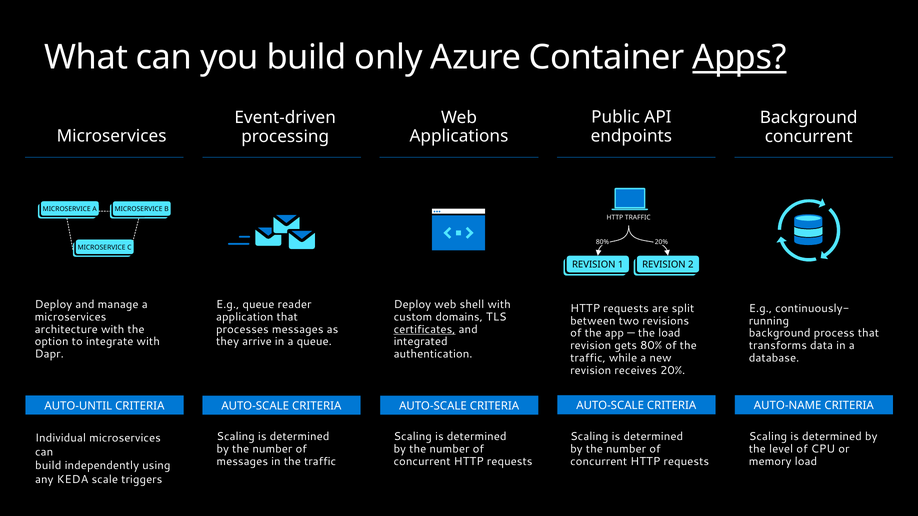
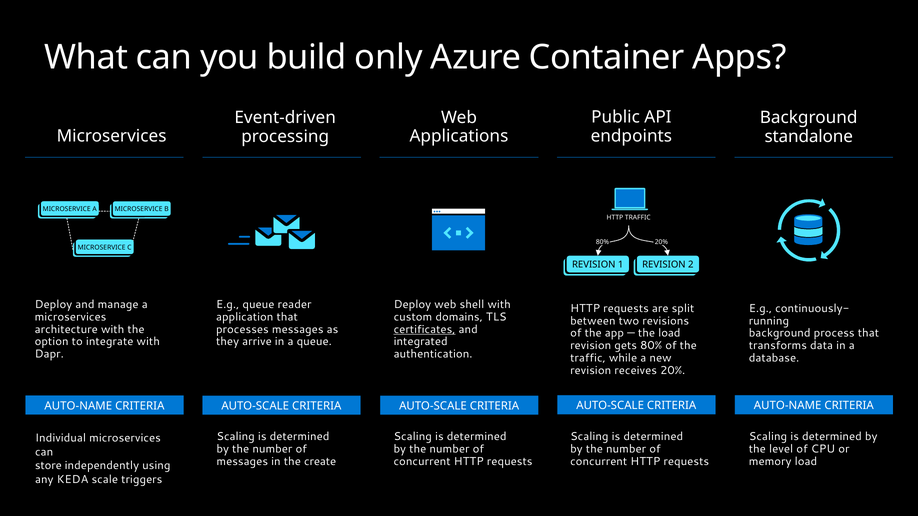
Apps underline: present -> none
concurrent at (809, 136): concurrent -> standalone
AUTO-UNTIL at (78, 406): AUTO-UNTIL -> AUTO-NAME
in the traffic: traffic -> create
build at (48, 466): build -> store
